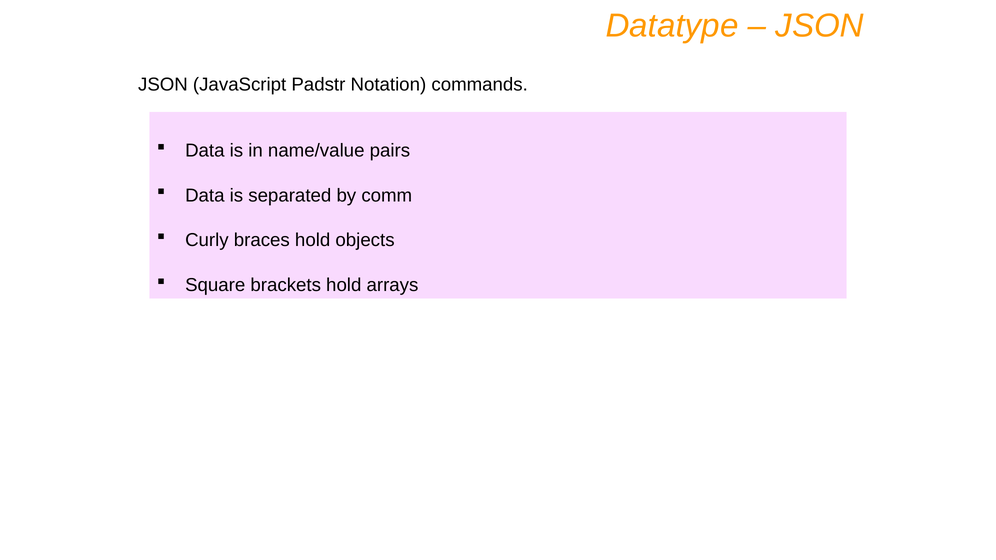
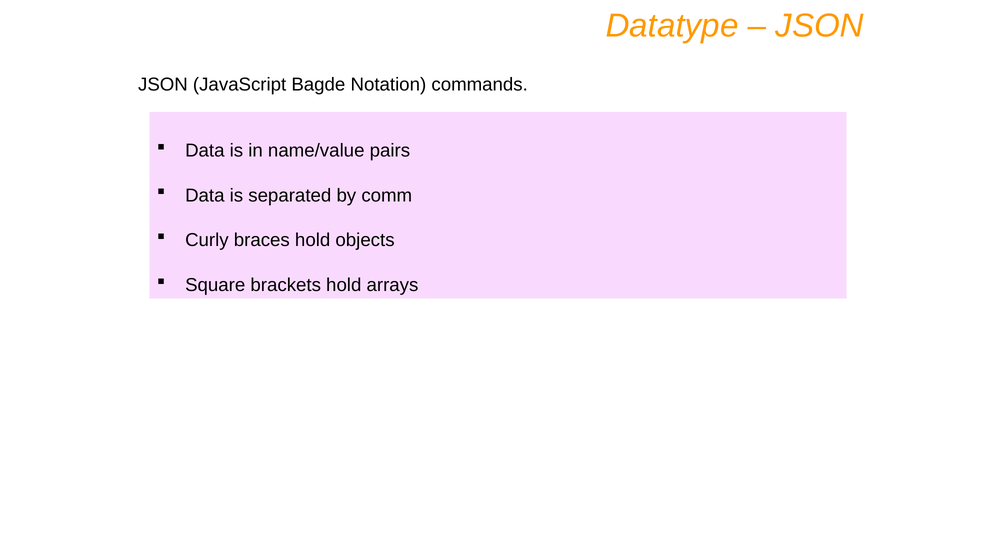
Padstr: Padstr -> Bagde
